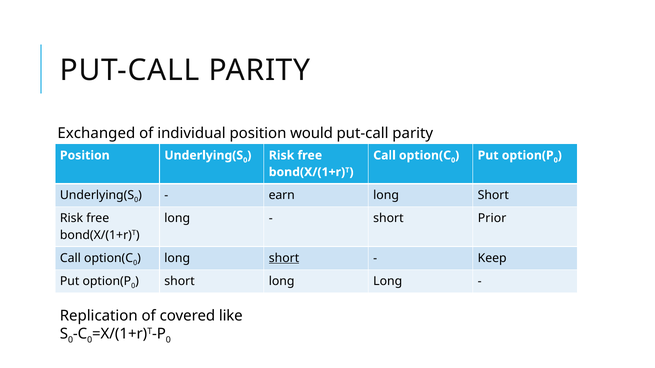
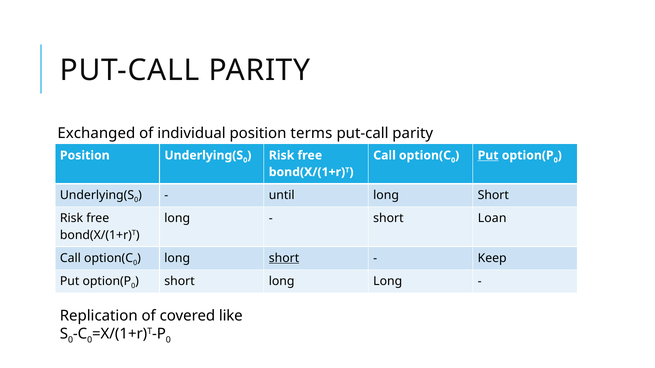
would: would -> terms
Put at (488, 156) underline: none -> present
earn: earn -> until
Prior: Prior -> Loan
